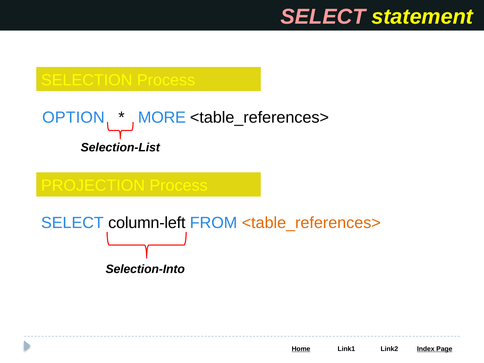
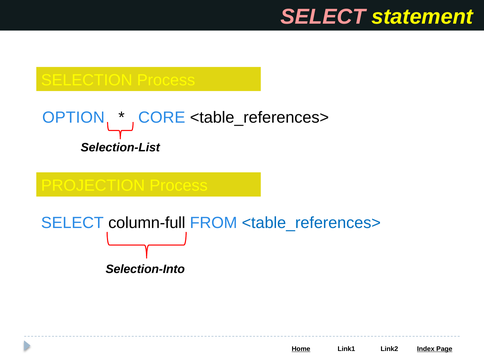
MORE: MORE -> CORE
column-left: column-left -> column-full
<table_references> at (311, 223) colour: orange -> blue
